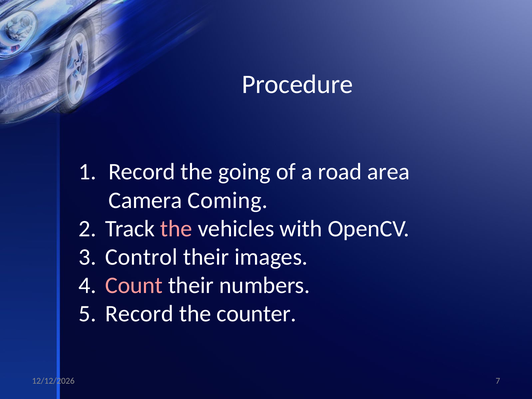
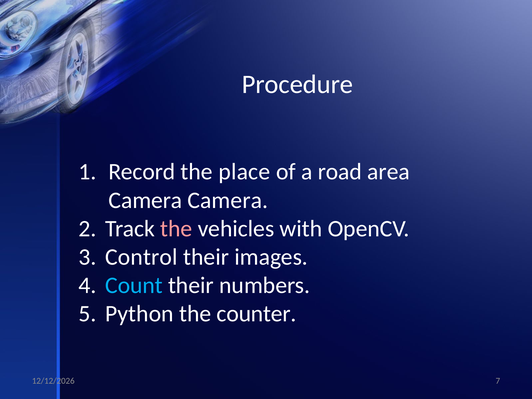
going: going -> place
Camera Coming: Coming -> Camera
Count colour: pink -> light blue
Record at (139, 314): Record -> Python
